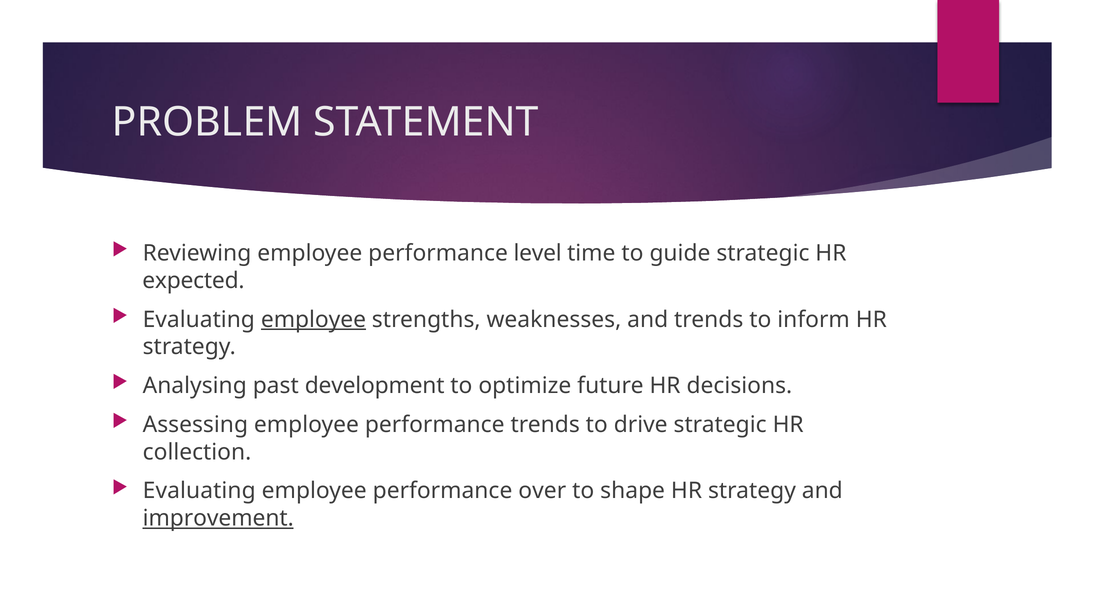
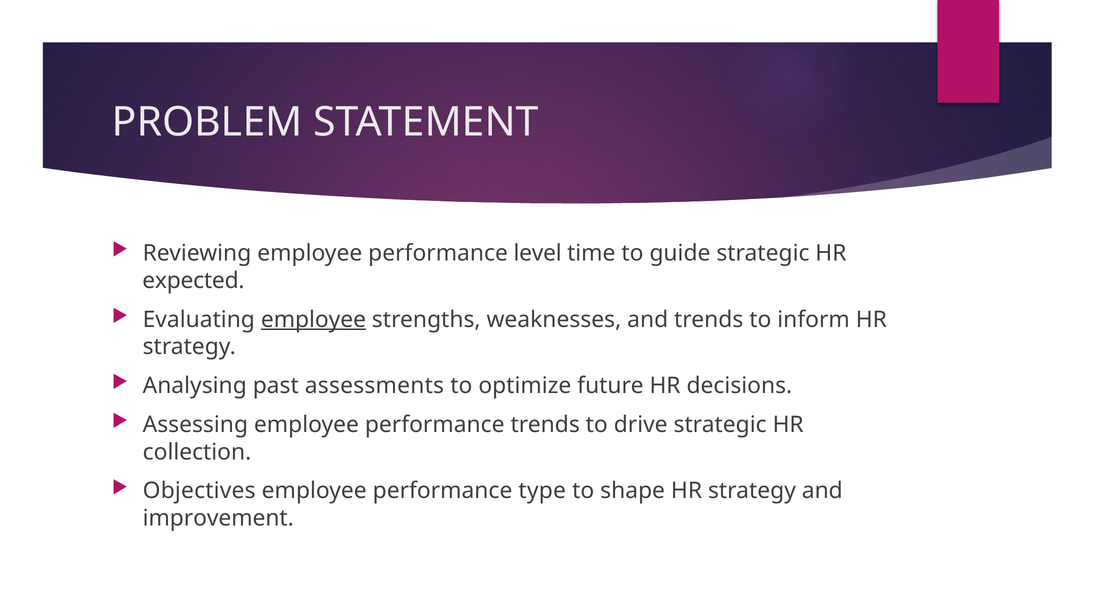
development: development -> assessments
Evaluating at (199, 491): Evaluating -> Objectives
over: over -> type
improvement underline: present -> none
